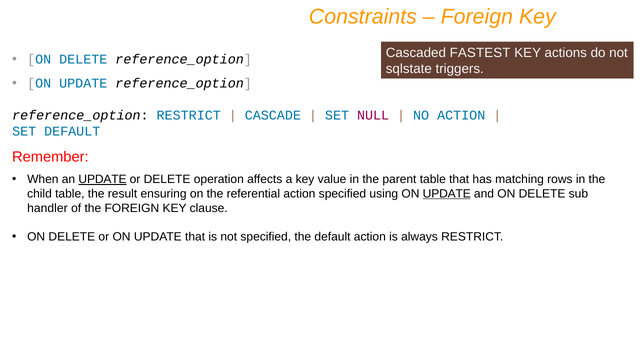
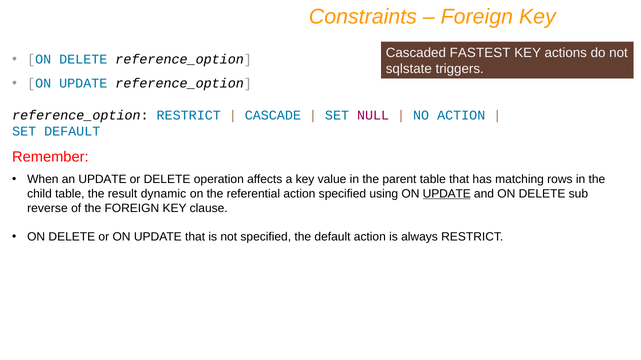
UPDATE at (103, 180) underline: present -> none
ensuring: ensuring -> dynamic
handler: handler -> reverse
